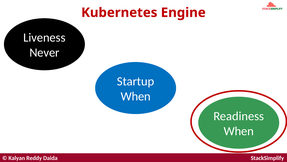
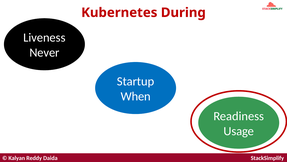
Engine: Engine -> During
When at (239, 131): When -> Usage
